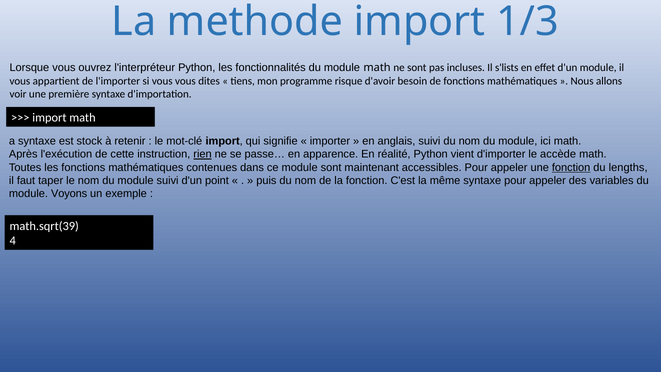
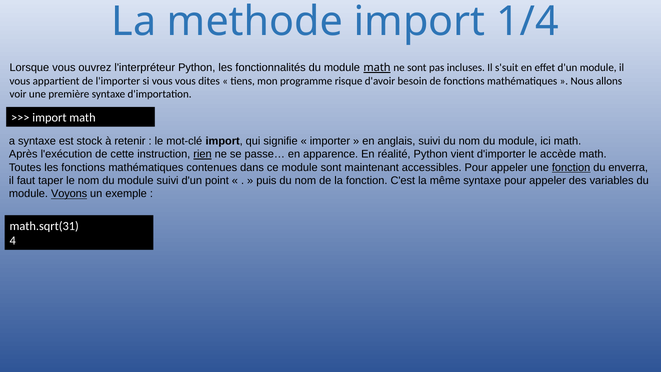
1/3: 1/3 -> 1/4
math at (377, 68) underline: none -> present
s'lists: s'lists -> s'suit
lengths: lengths -> enverra
Voyons underline: none -> present
math.sqrt(39: math.sqrt(39 -> math.sqrt(31
